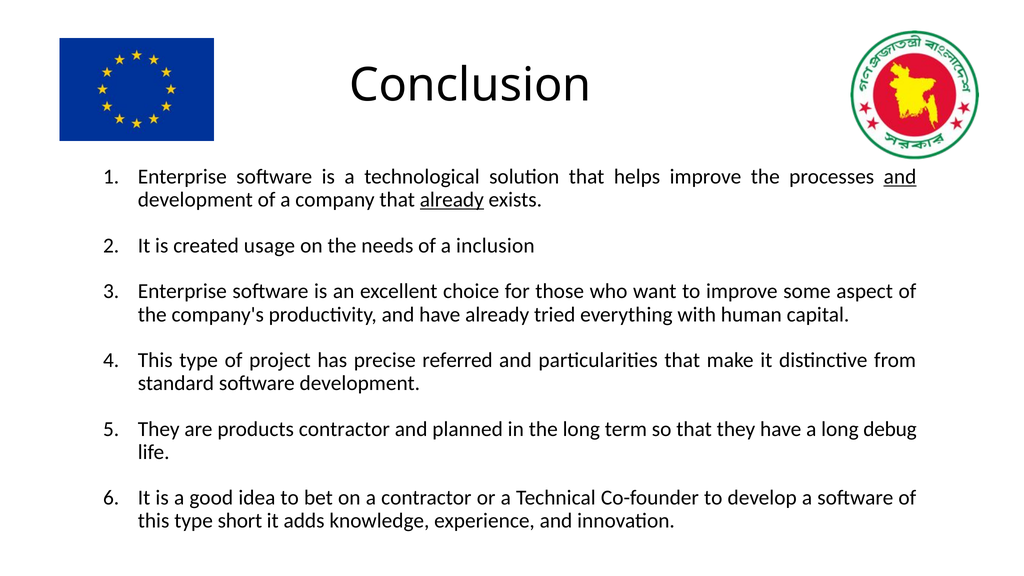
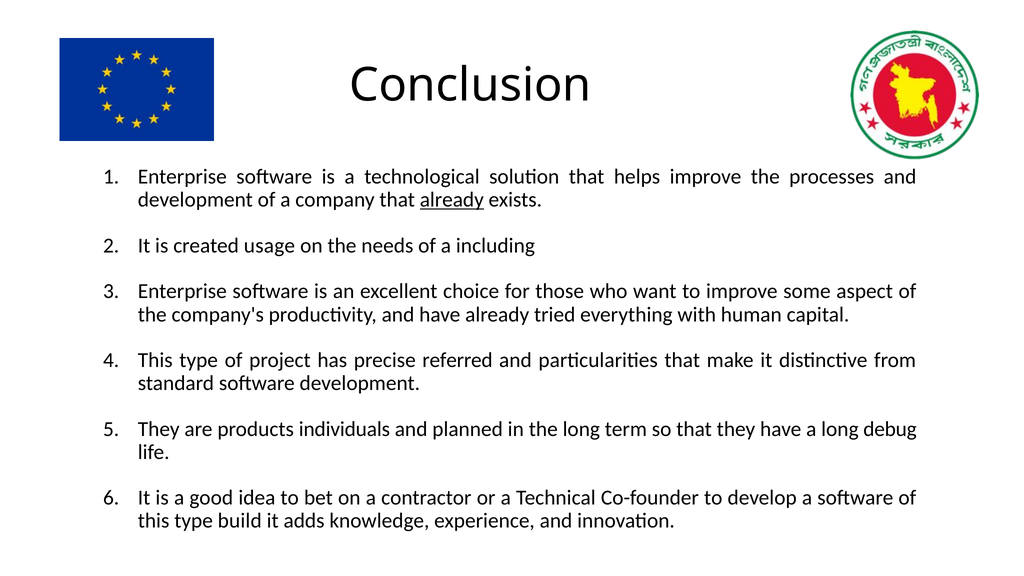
and at (900, 177) underline: present -> none
inclusion: inclusion -> including
products contractor: contractor -> individuals
short: short -> build
